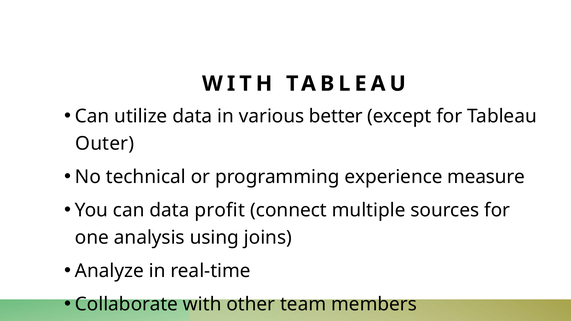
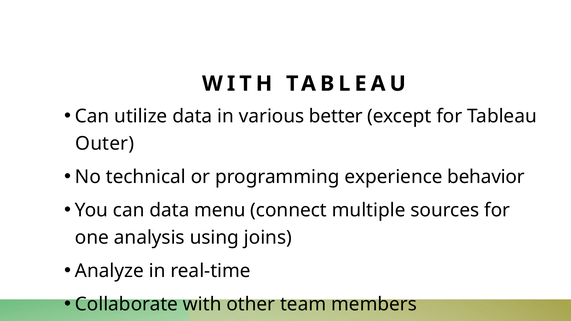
measure: measure -> behavior
profit: profit -> menu
